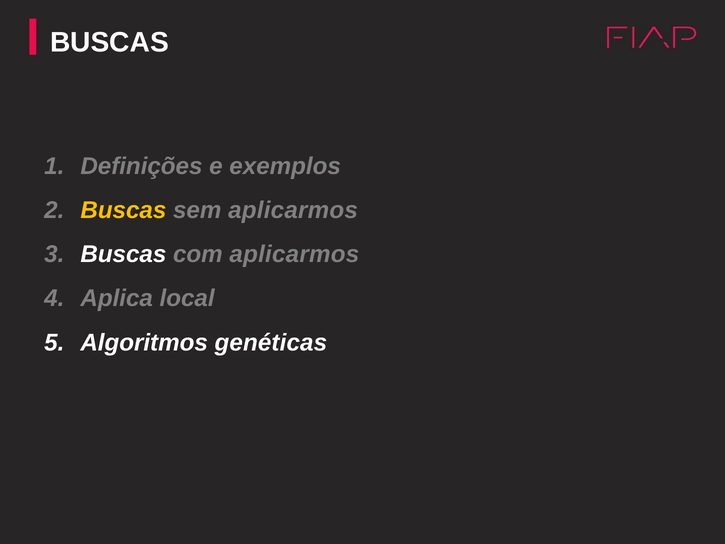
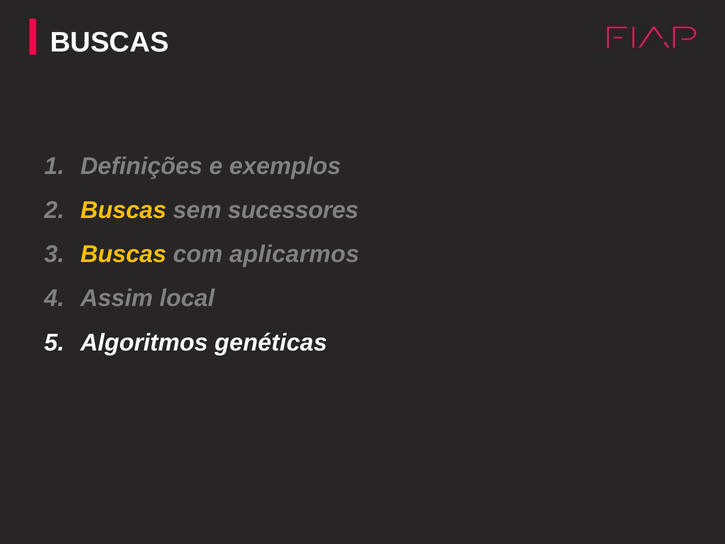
sem aplicarmos: aplicarmos -> sucessores
Buscas at (123, 254) colour: white -> yellow
Aplica: Aplica -> Assim
